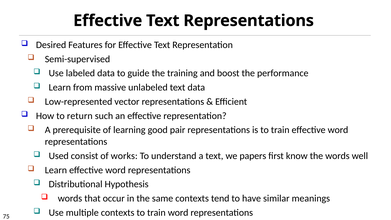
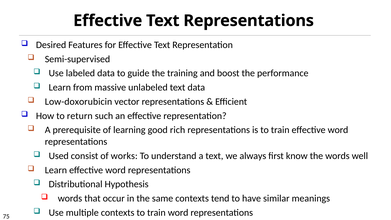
Low-represented: Low-represented -> Low-doxorubicin
pair: pair -> rich
papers: papers -> always
